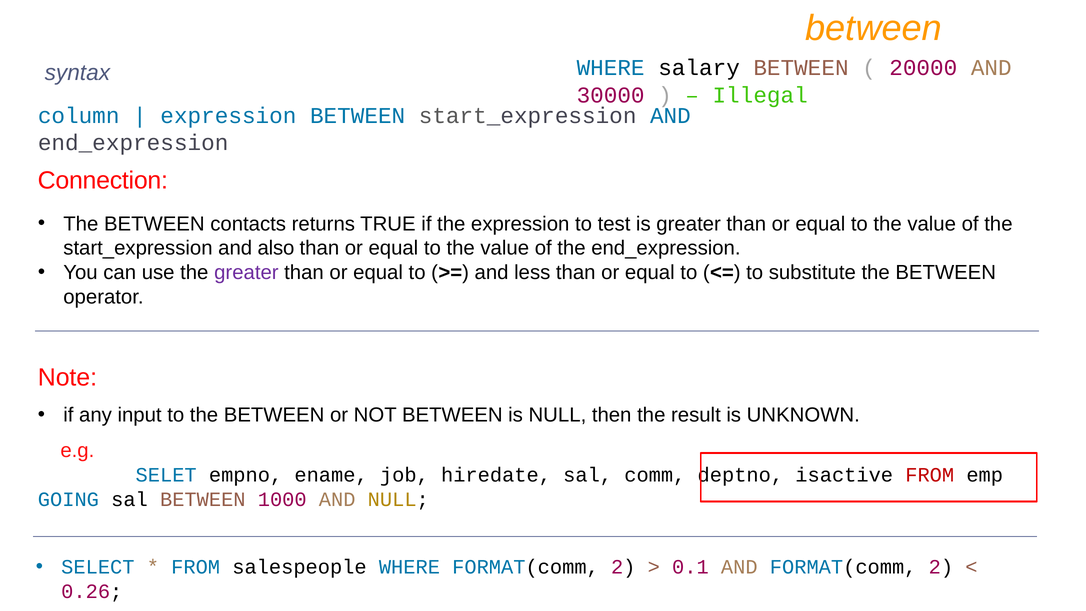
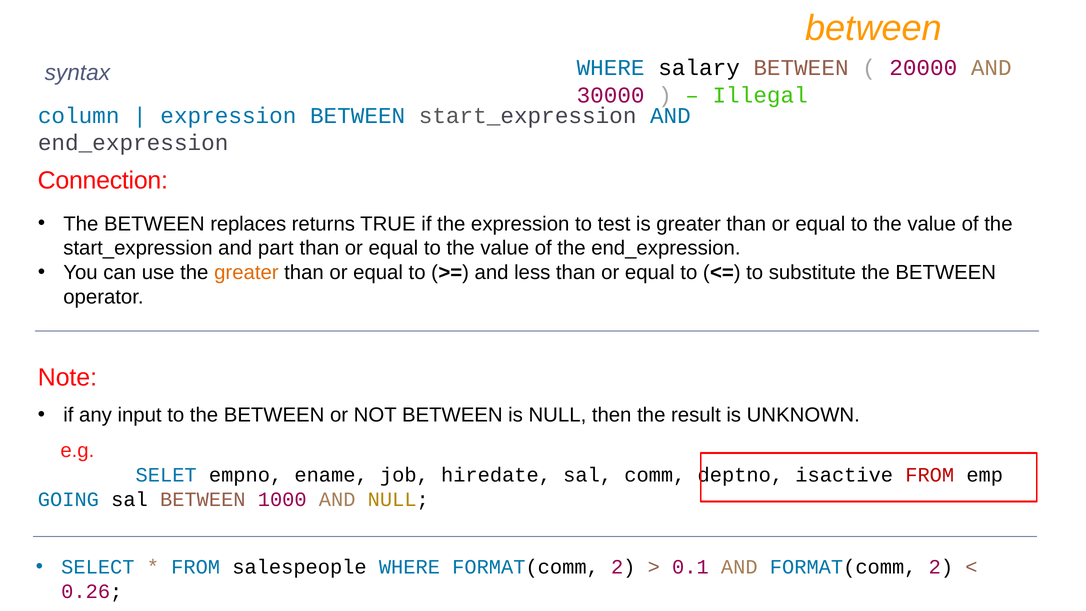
contacts: contacts -> replaces
also: also -> part
greater at (246, 273) colour: purple -> orange
